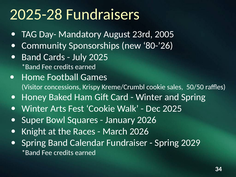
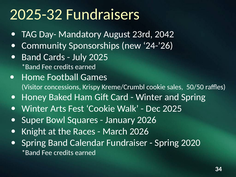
2025-28: 2025-28 -> 2025-32
2005: 2005 -> 2042
80-’26: 80-’26 -> 24-’26
2029: 2029 -> 2020
